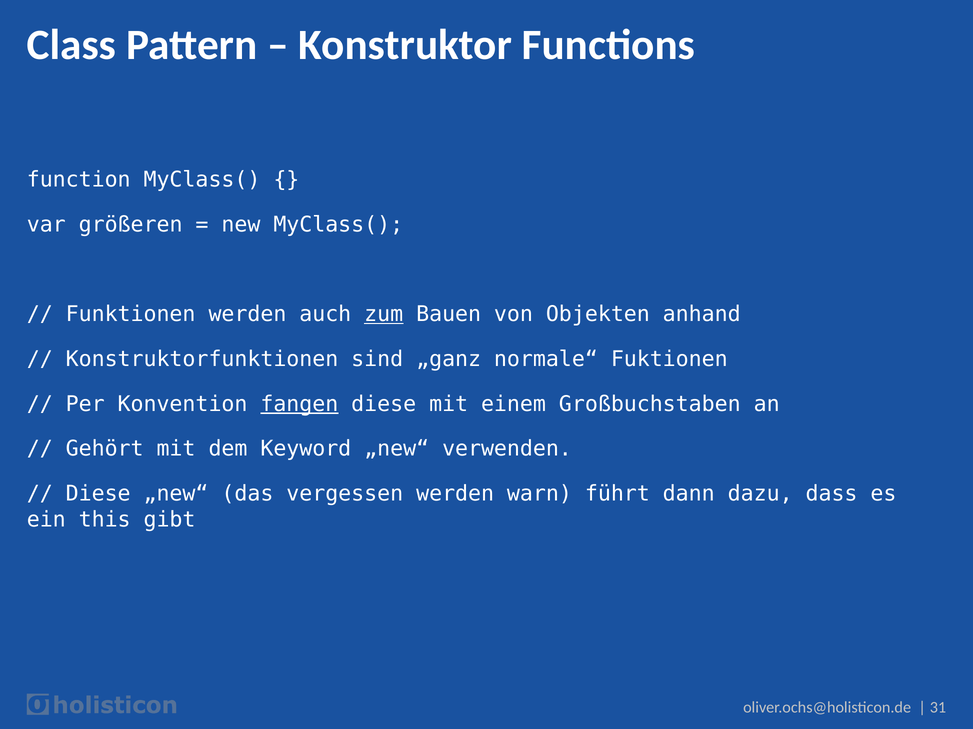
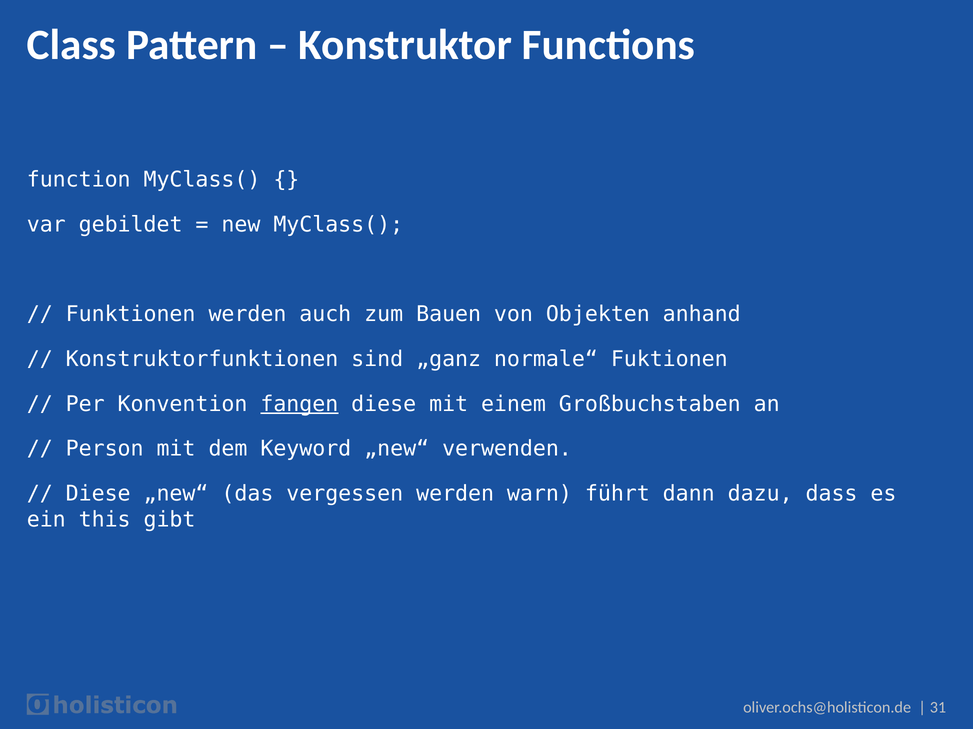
größeren: größeren -> gebildet
zum underline: present -> none
Gehört: Gehört -> Person
